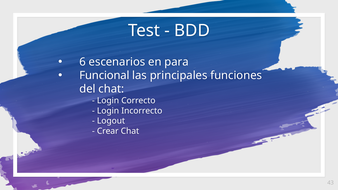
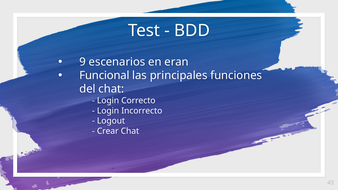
6: 6 -> 9
para: para -> eran
